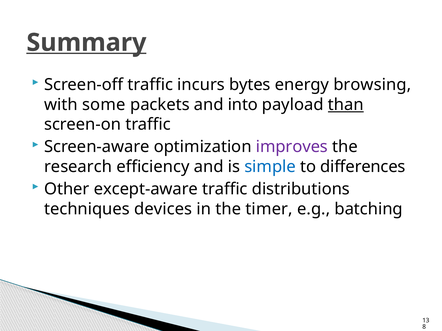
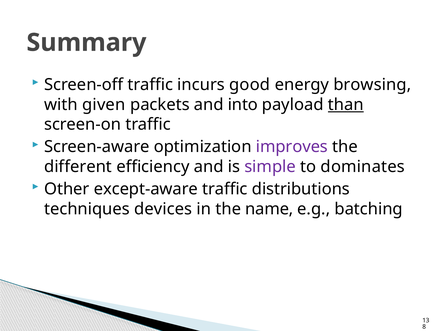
Summary underline: present -> none
bytes: bytes -> good
some: some -> given
research: research -> different
simple colour: blue -> purple
differences: differences -> dominates
timer: timer -> name
